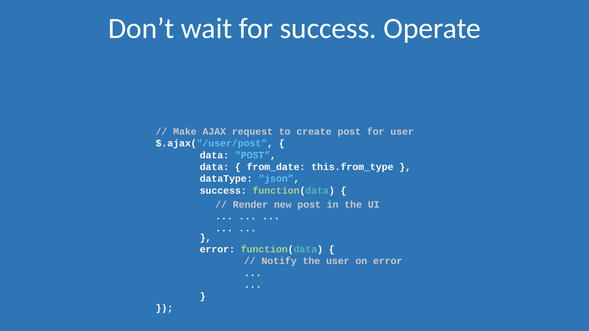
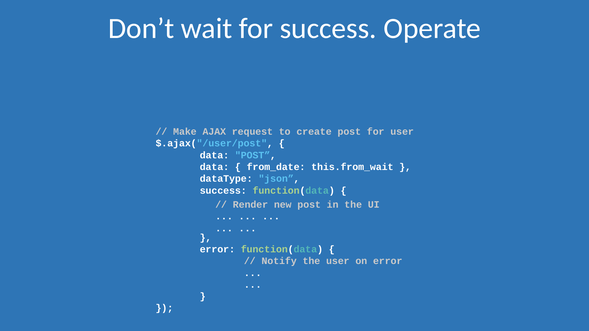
this.from_type: this.from_type -> this.from_wait
